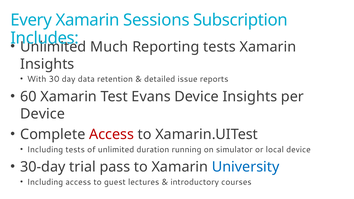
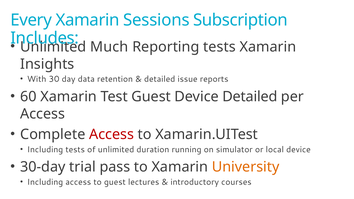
Test Evans: Evans -> Guest
Device Insights: Insights -> Detailed
Device at (43, 114): Device -> Access
University colour: blue -> orange
